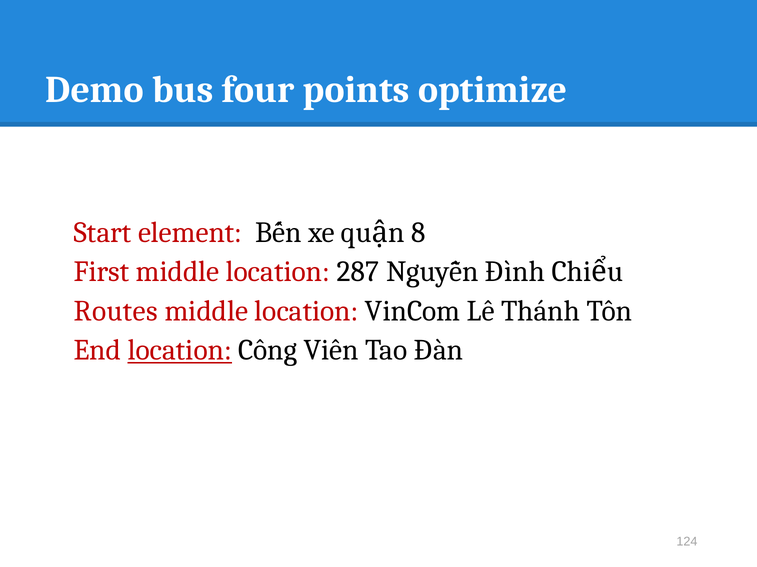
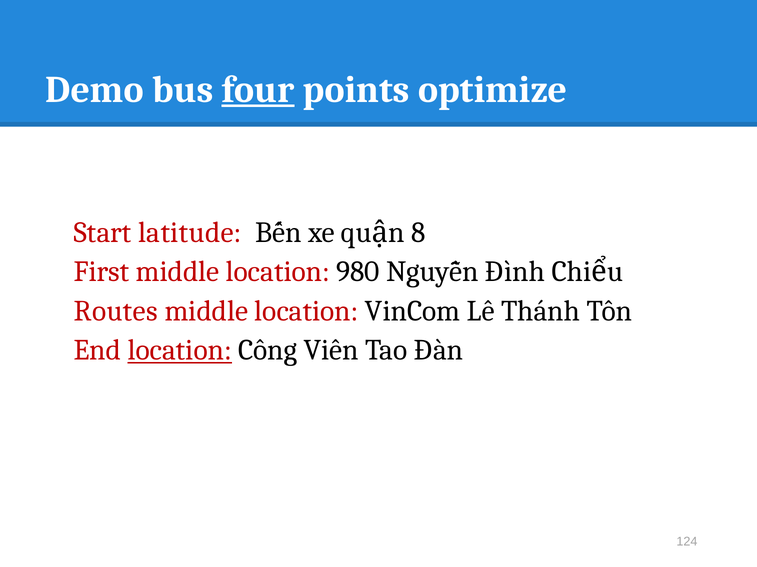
four underline: none -> present
element: element -> latitude
287: 287 -> 980
